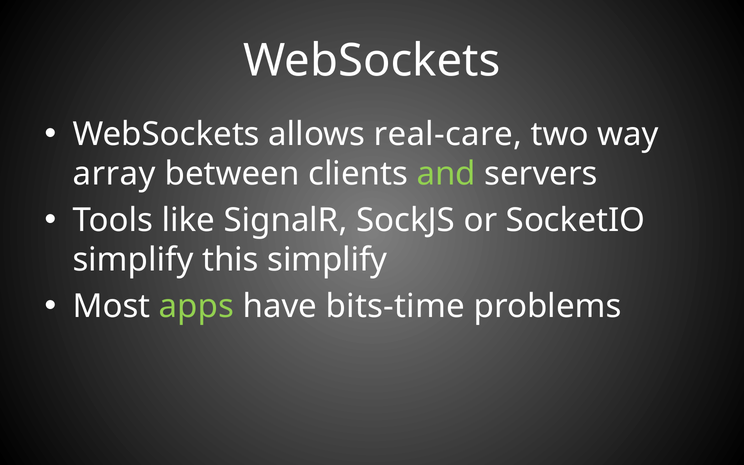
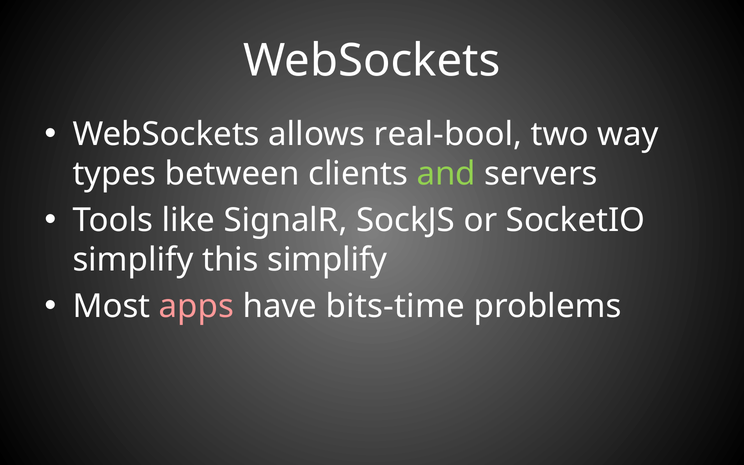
real-care: real-care -> real-bool
array: array -> types
apps colour: light green -> pink
